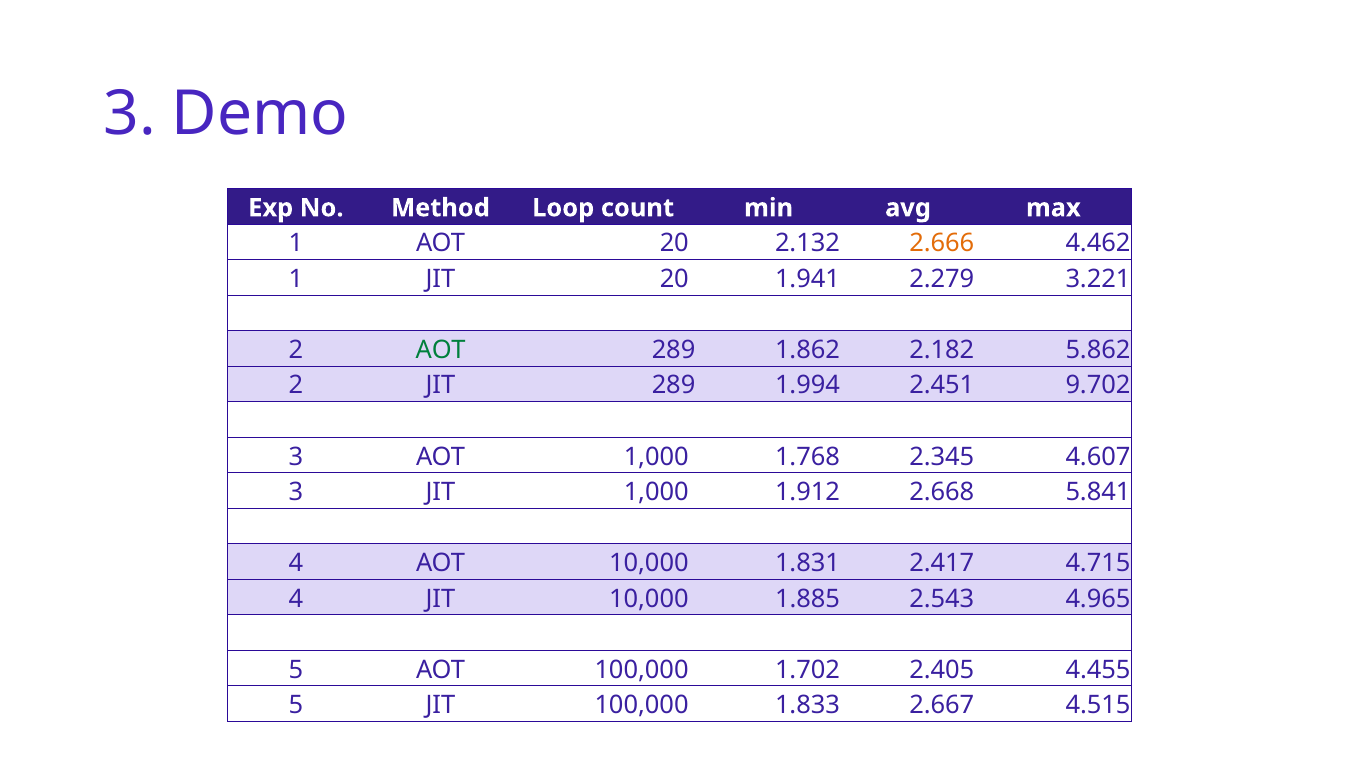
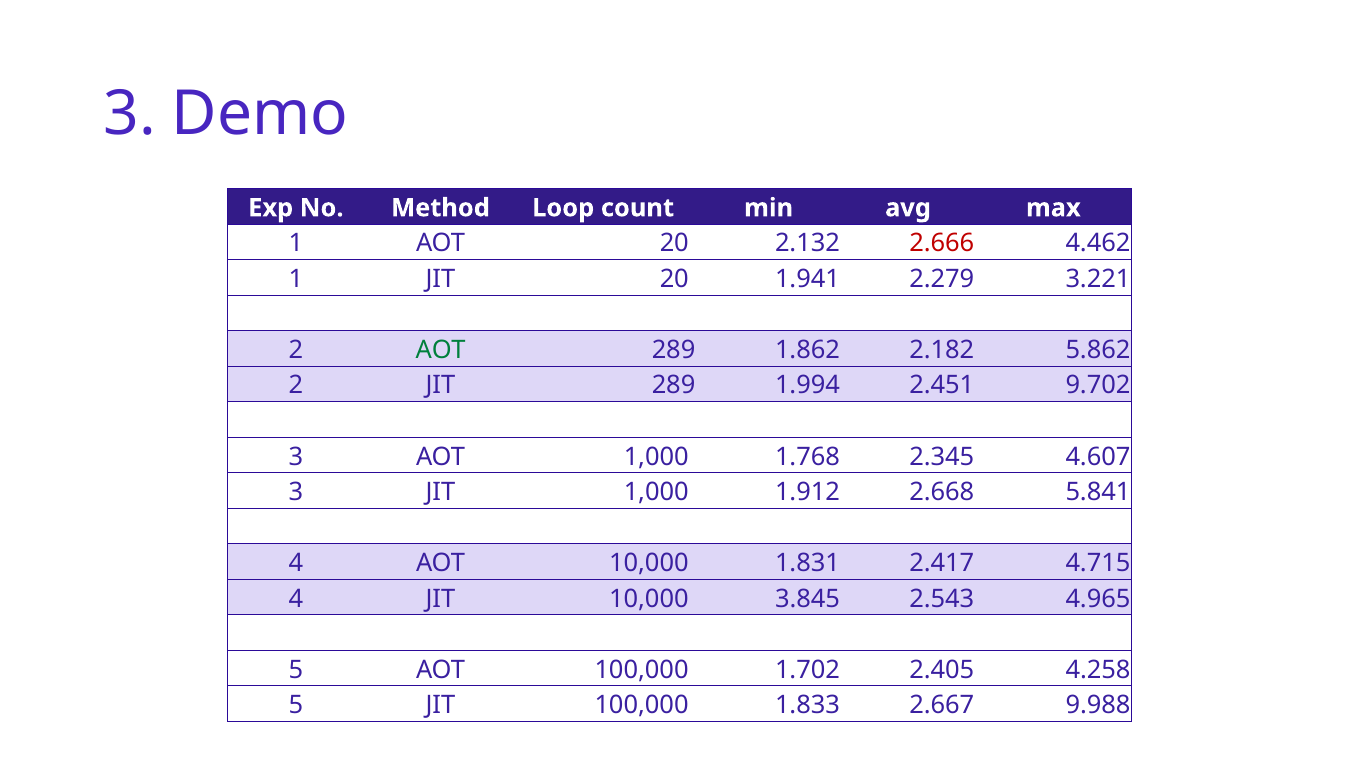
2.666 colour: orange -> red
1.885: 1.885 -> 3.845
4.455: 4.455 -> 4.258
4.515: 4.515 -> 9.988
